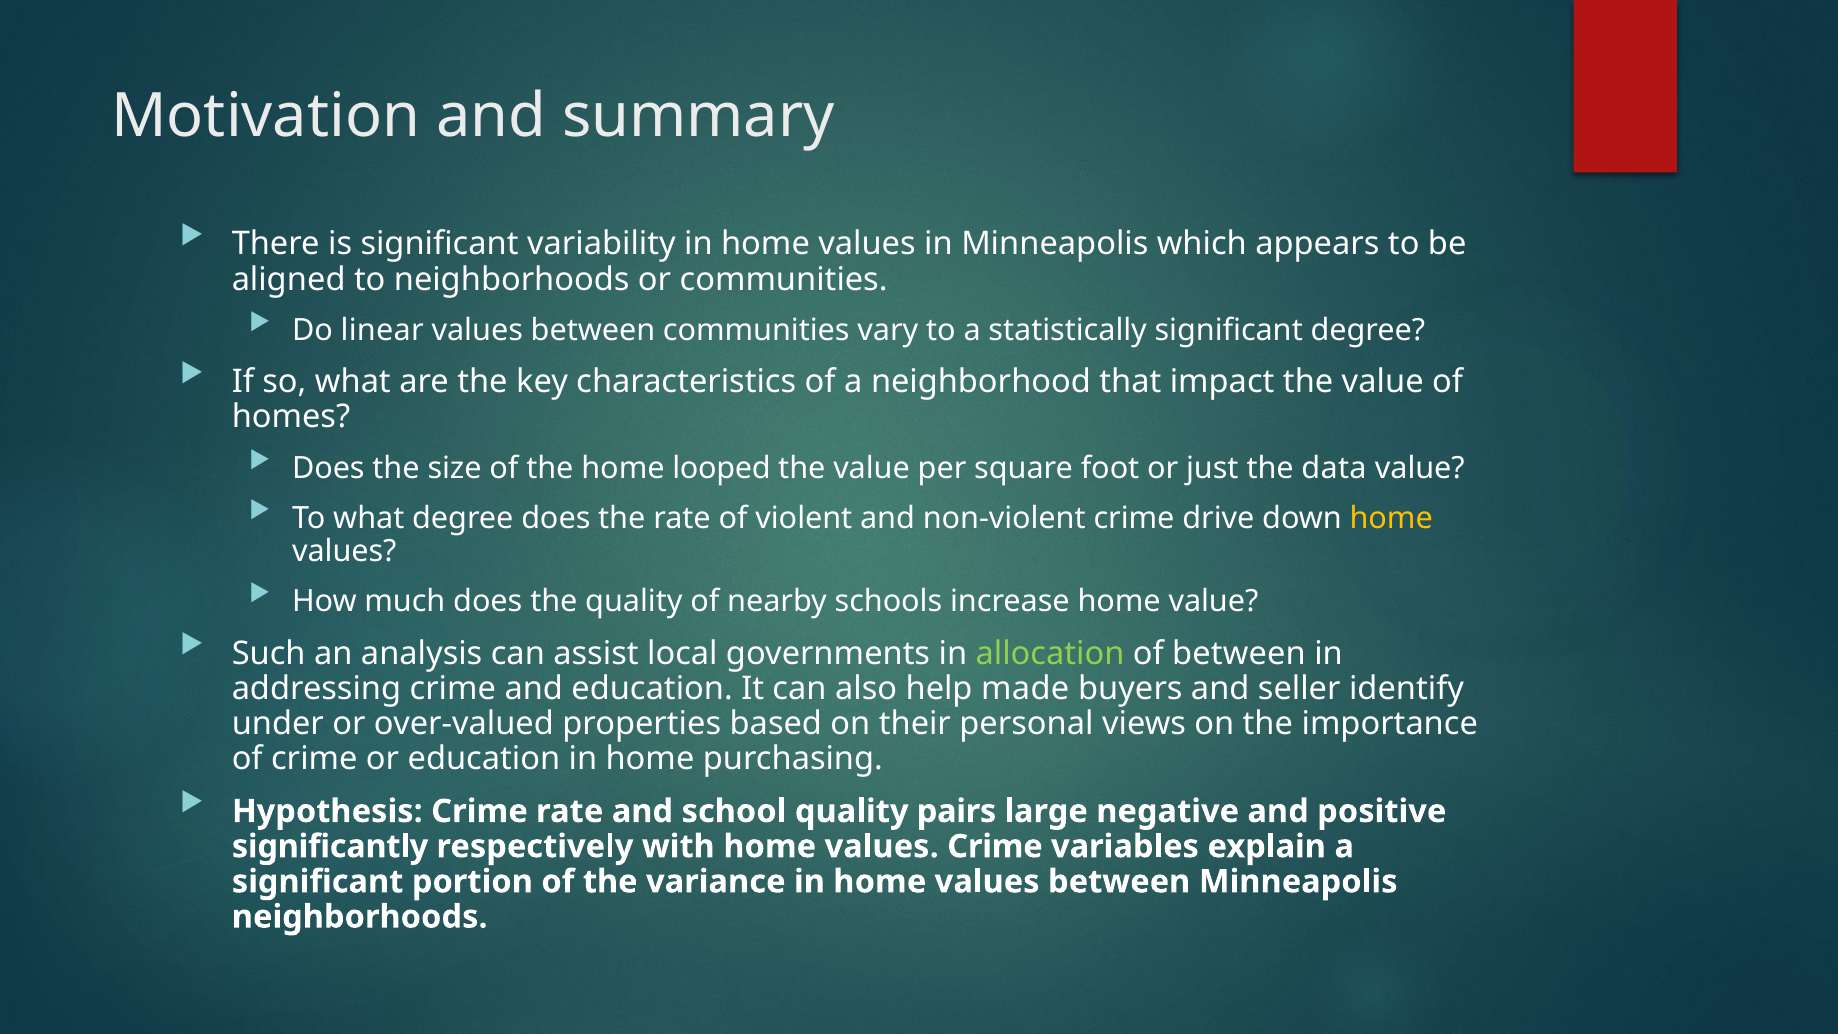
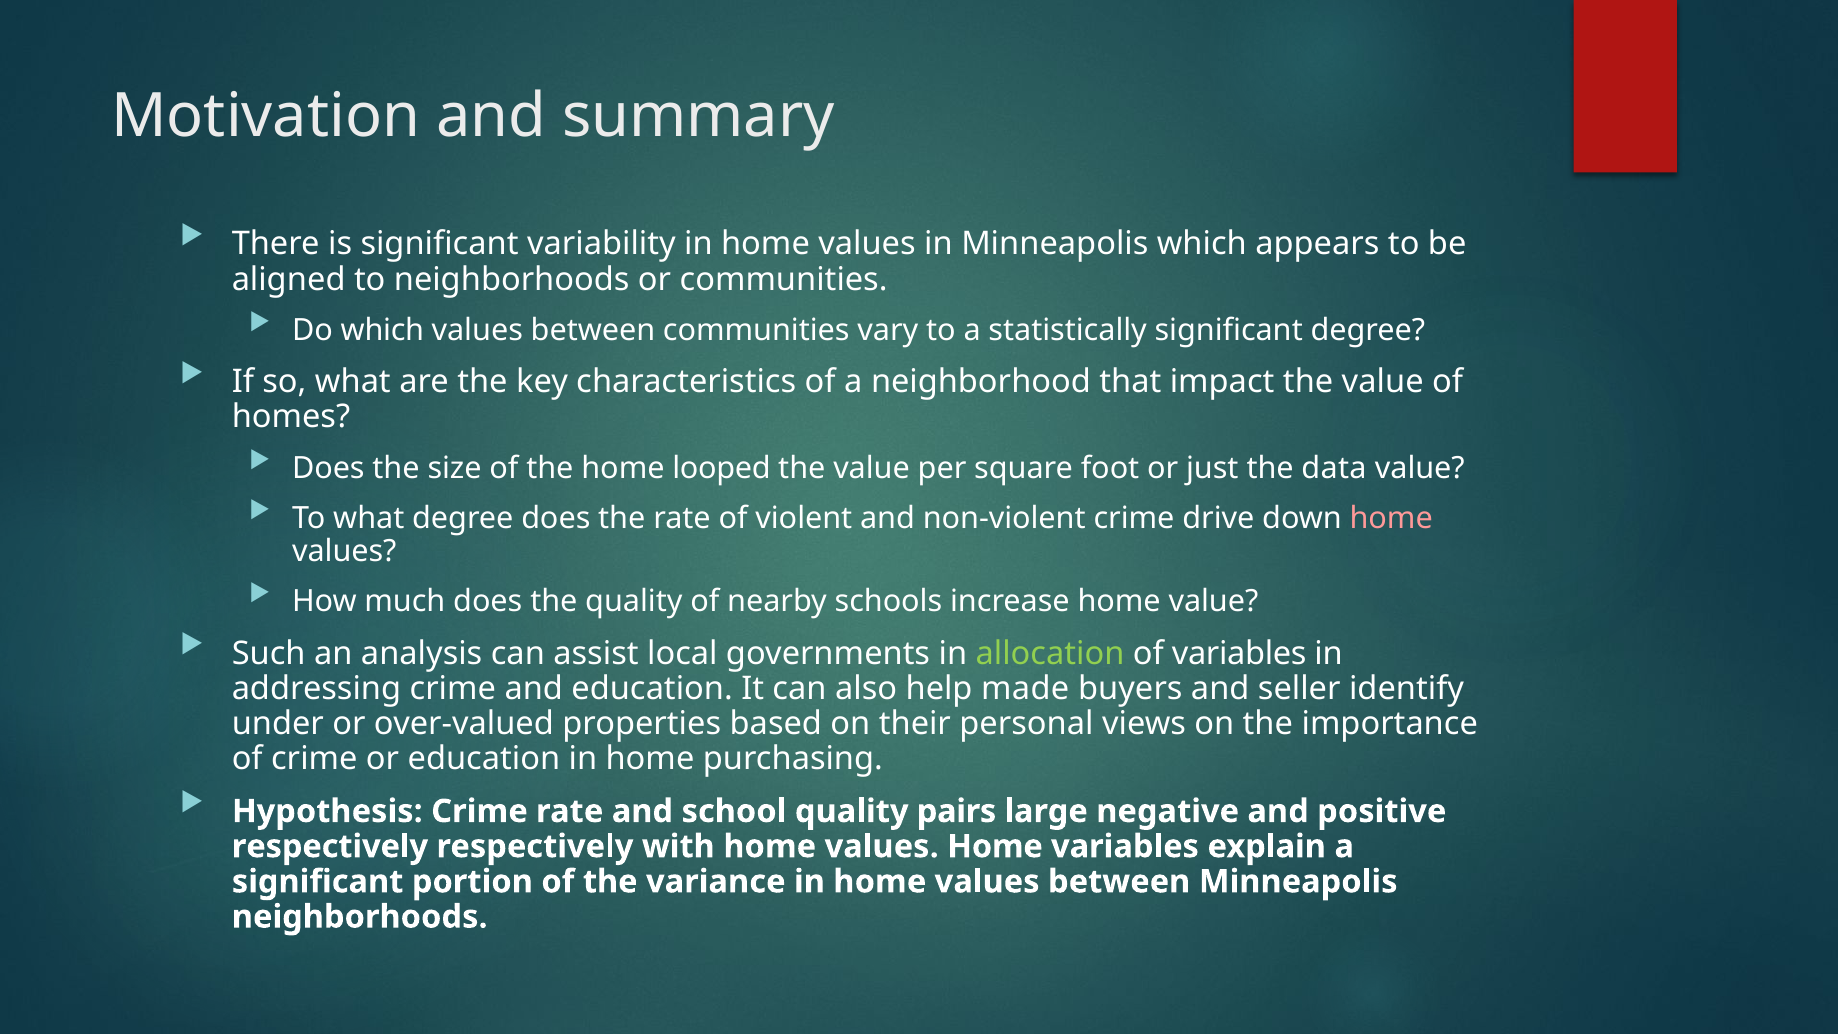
Do linear: linear -> which
home at (1391, 518) colour: yellow -> pink
of between: between -> variables
significantly at (330, 846): significantly -> respectively
values Crime: Crime -> Home
